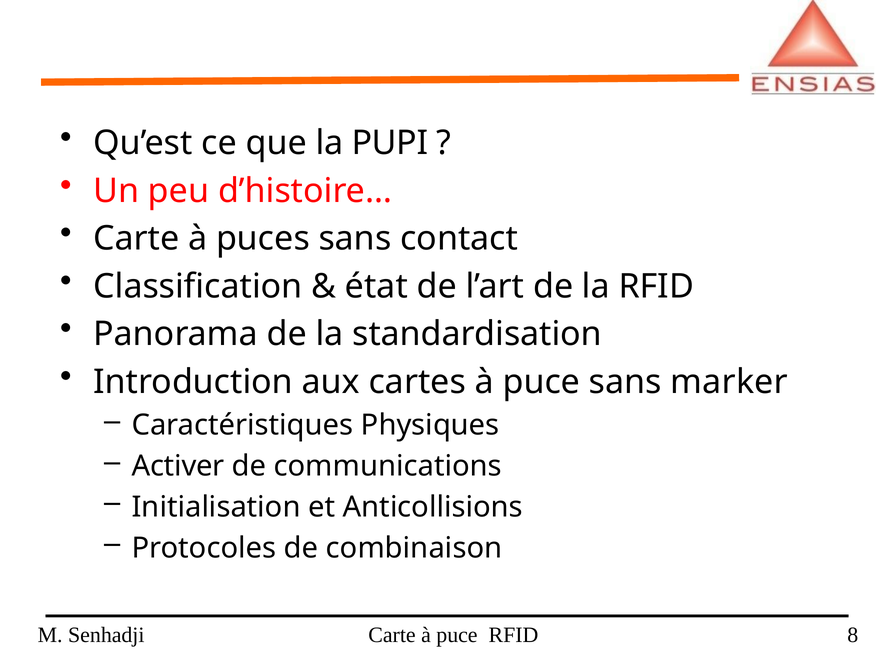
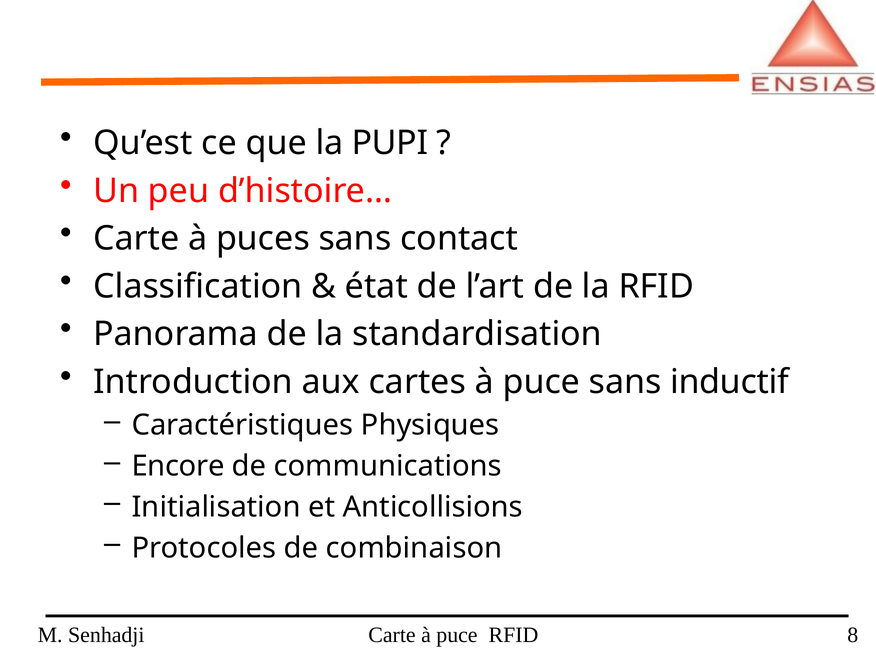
marker: marker -> inductif
Activer: Activer -> Encore
